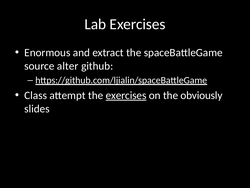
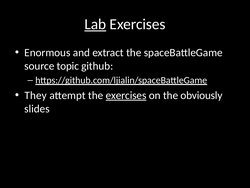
Lab underline: none -> present
alter: alter -> topic
Class: Class -> They
